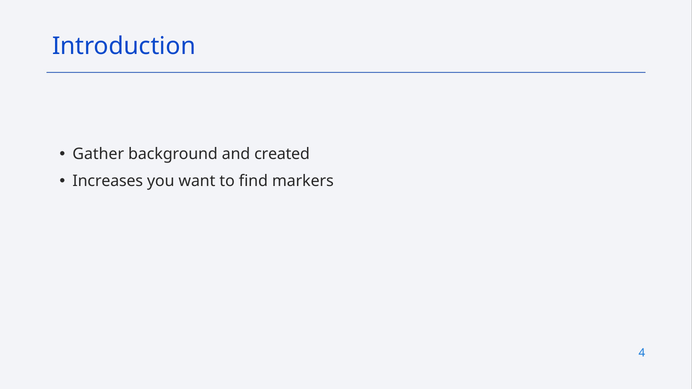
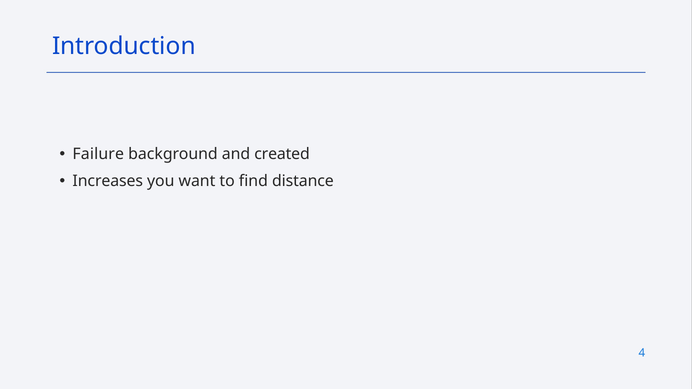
Gather: Gather -> Failure
markers: markers -> distance
